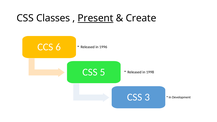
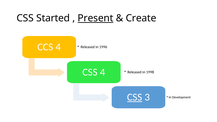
Classes: Classes -> Started
CCS 6: 6 -> 4
CSS 5: 5 -> 4
CSS at (135, 97) underline: none -> present
